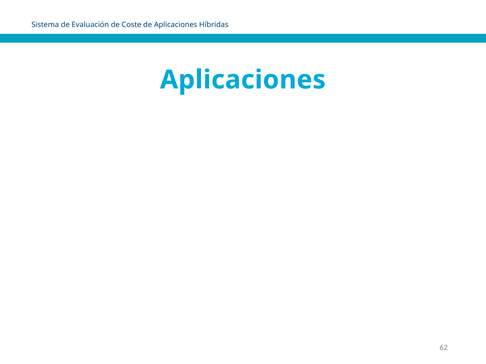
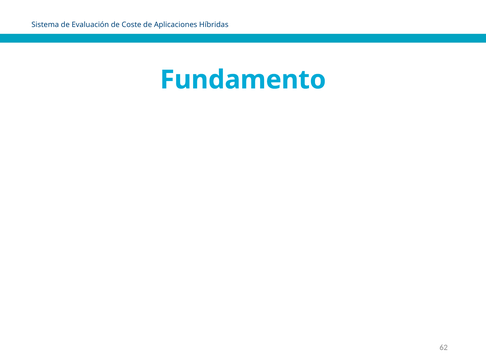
Aplicaciones at (243, 80): Aplicaciones -> Fundamento
